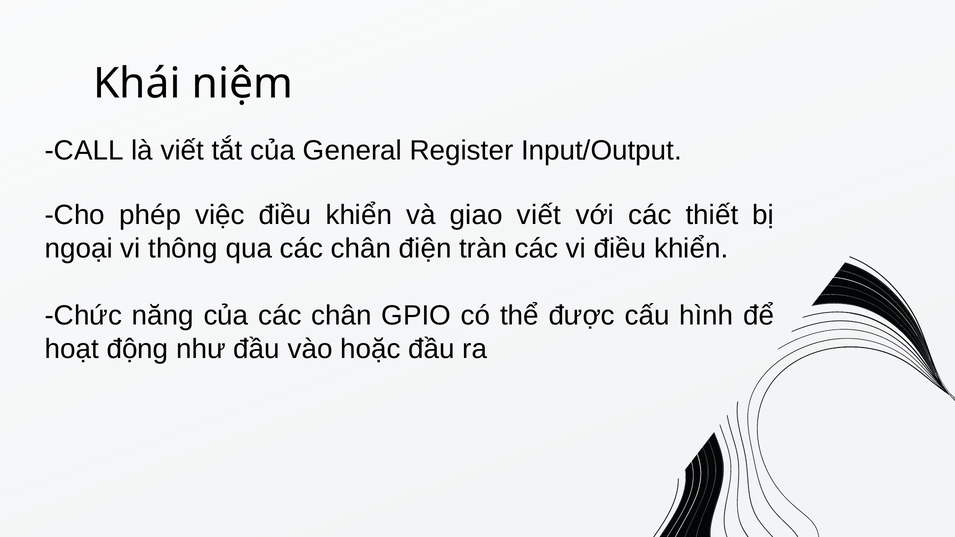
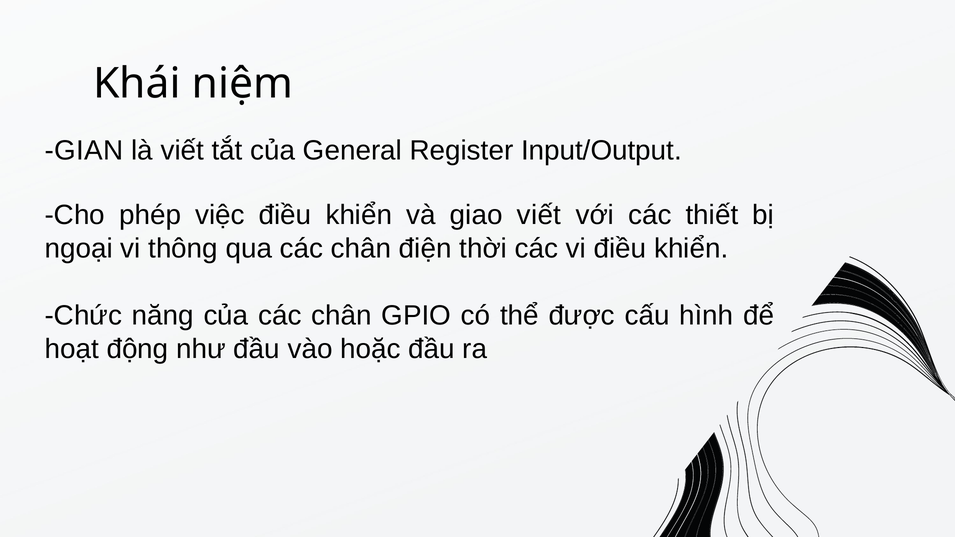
CALL: CALL -> GIAN
tràn: tràn -> thời
